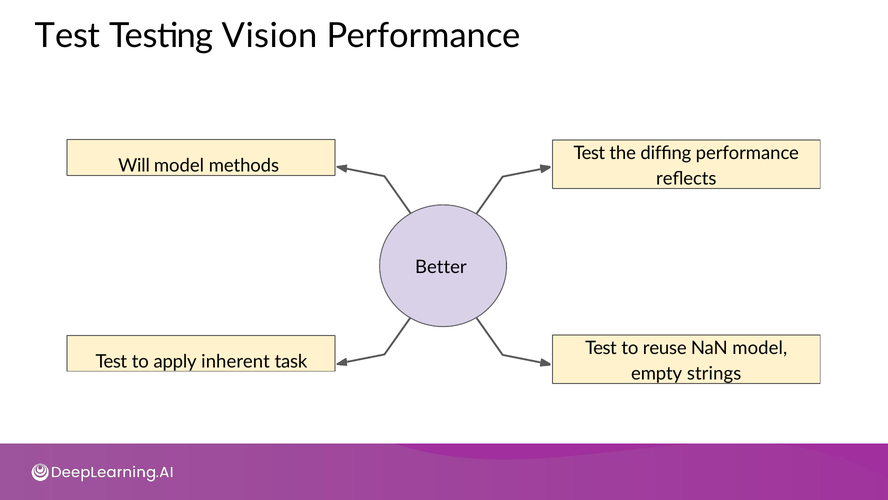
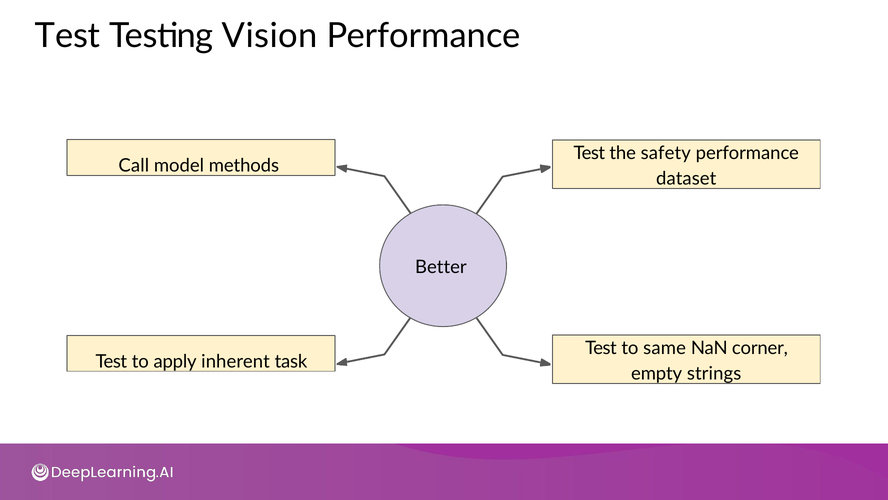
difﬁng: difﬁng -> safety
Will: Will -> Call
reﬂects: reﬂects -> dataset
reuse: reuse -> same
NaN model: model -> corner
